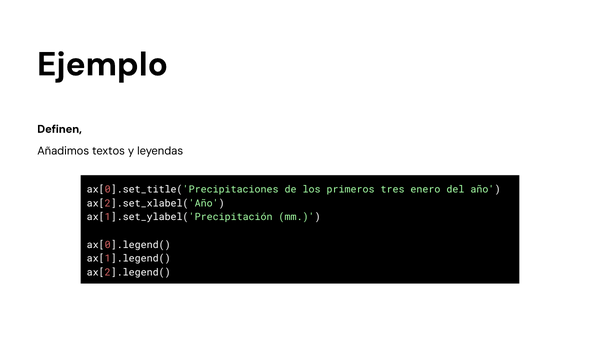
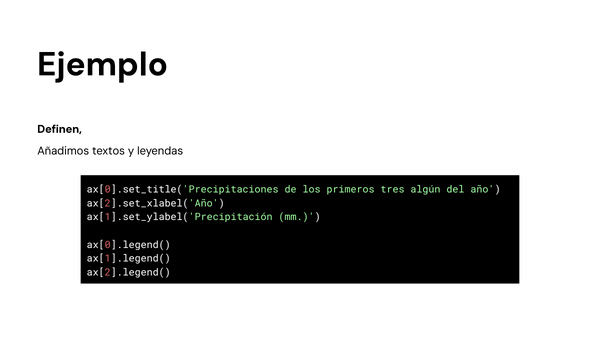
enero: enero -> algún
